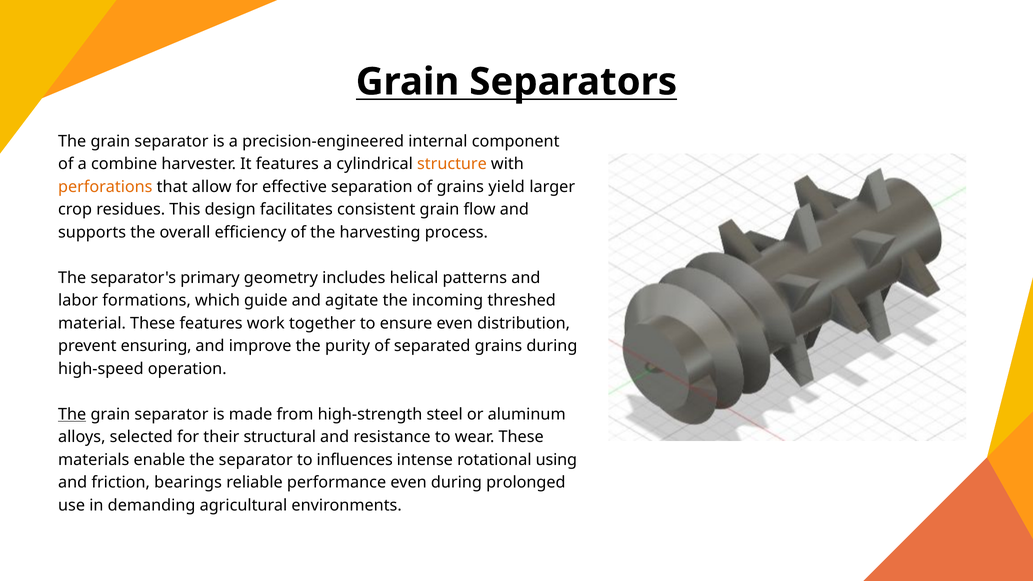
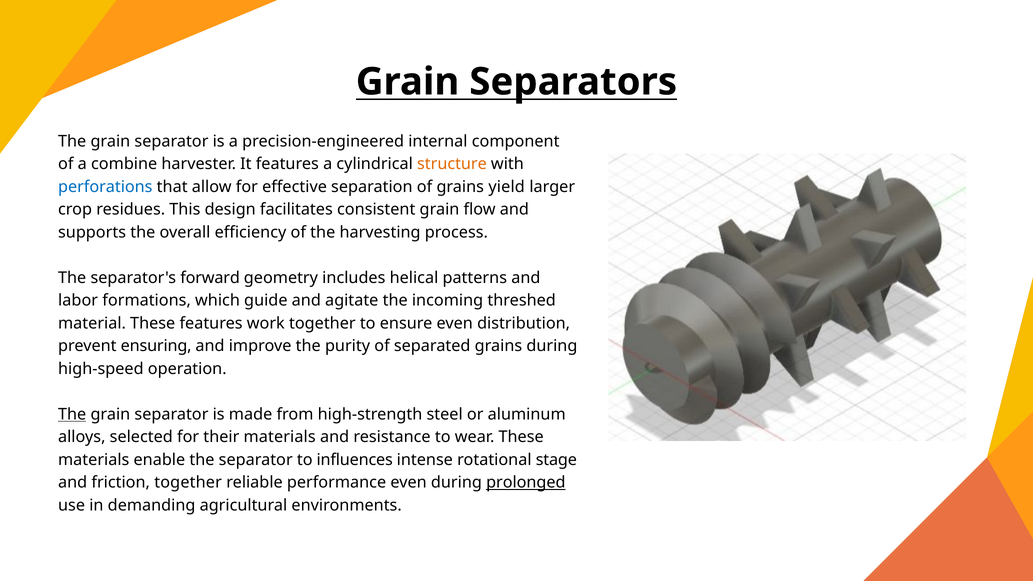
perforations colour: orange -> blue
primary: primary -> forward
their structural: structural -> materials
using: using -> stage
friction bearings: bearings -> together
prolonged underline: none -> present
